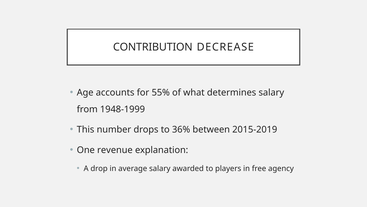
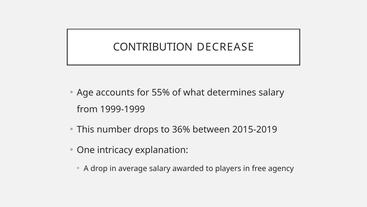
1948-1999: 1948-1999 -> 1999-1999
revenue: revenue -> intricacy
